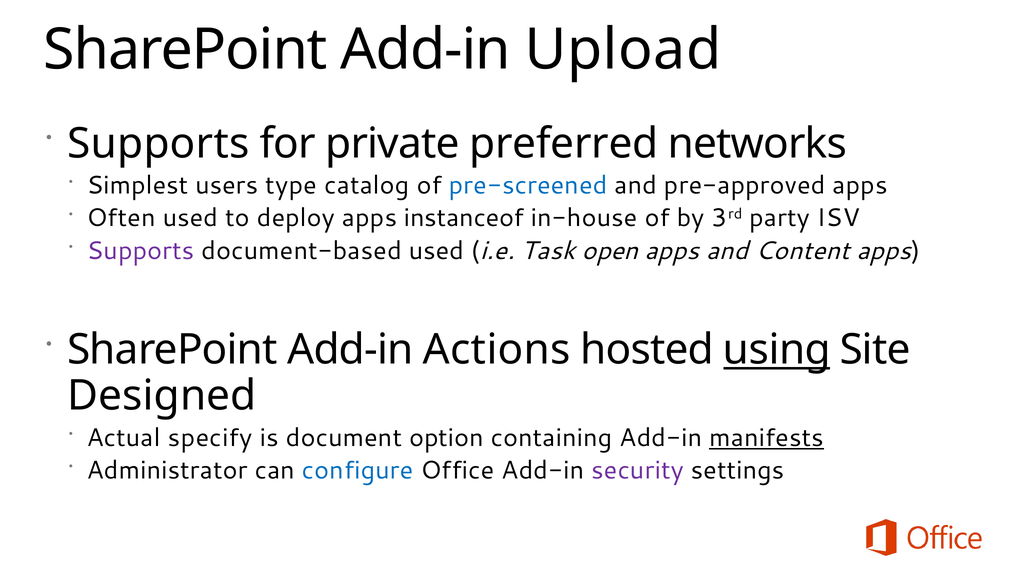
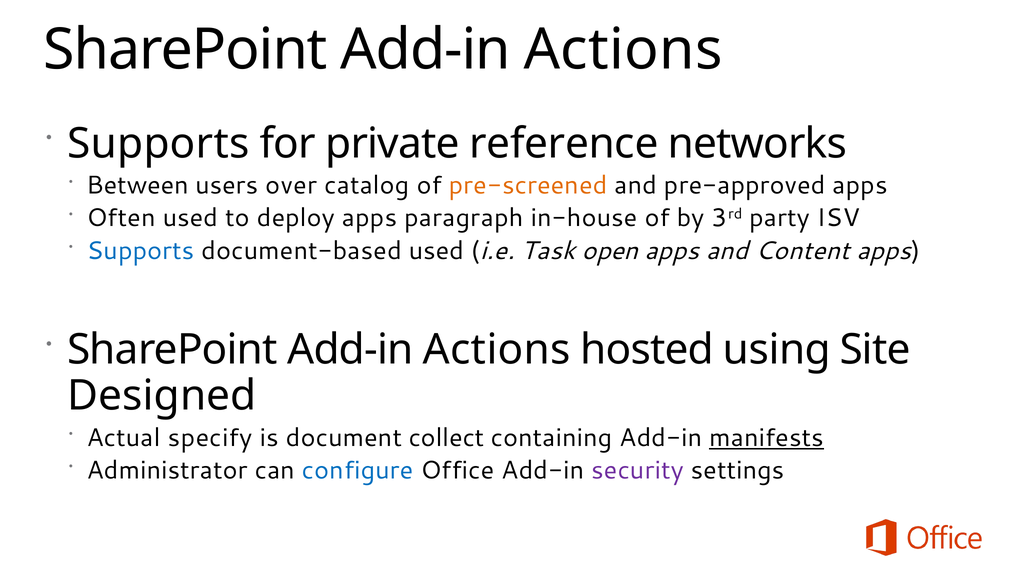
Upload at (623, 50): Upload -> Actions
preferred: preferred -> reference
Simplest: Simplest -> Between
type: type -> over
pre-screened colour: blue -> orange
instanceof: instanceof -> paragraph
Supports at (141, 251) colour: purple -> blue
using underline: present -> none
option: option -> collect
